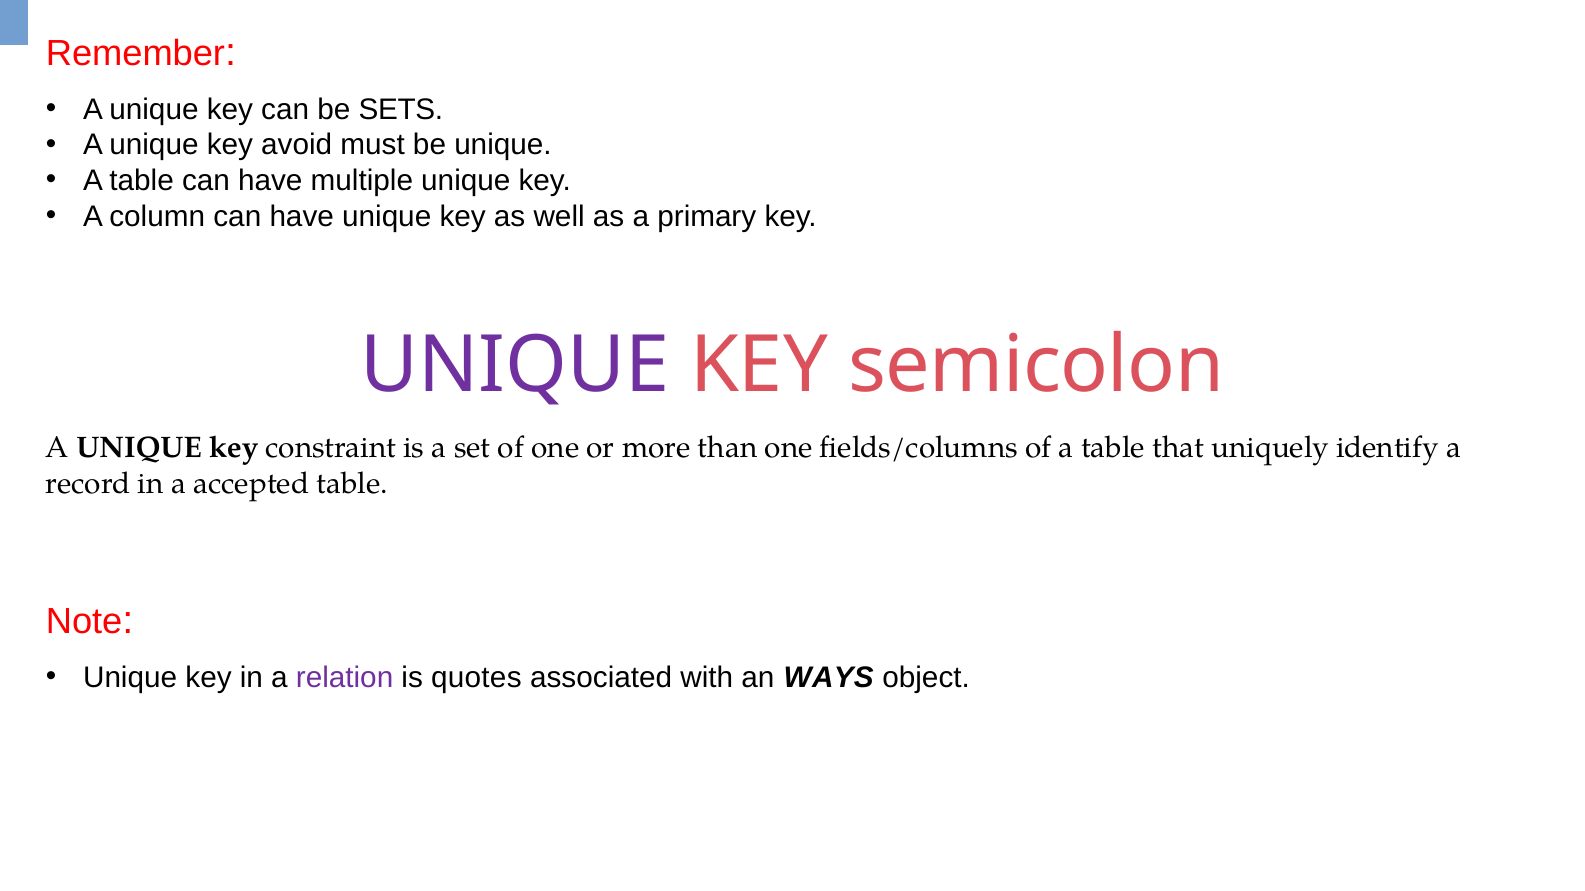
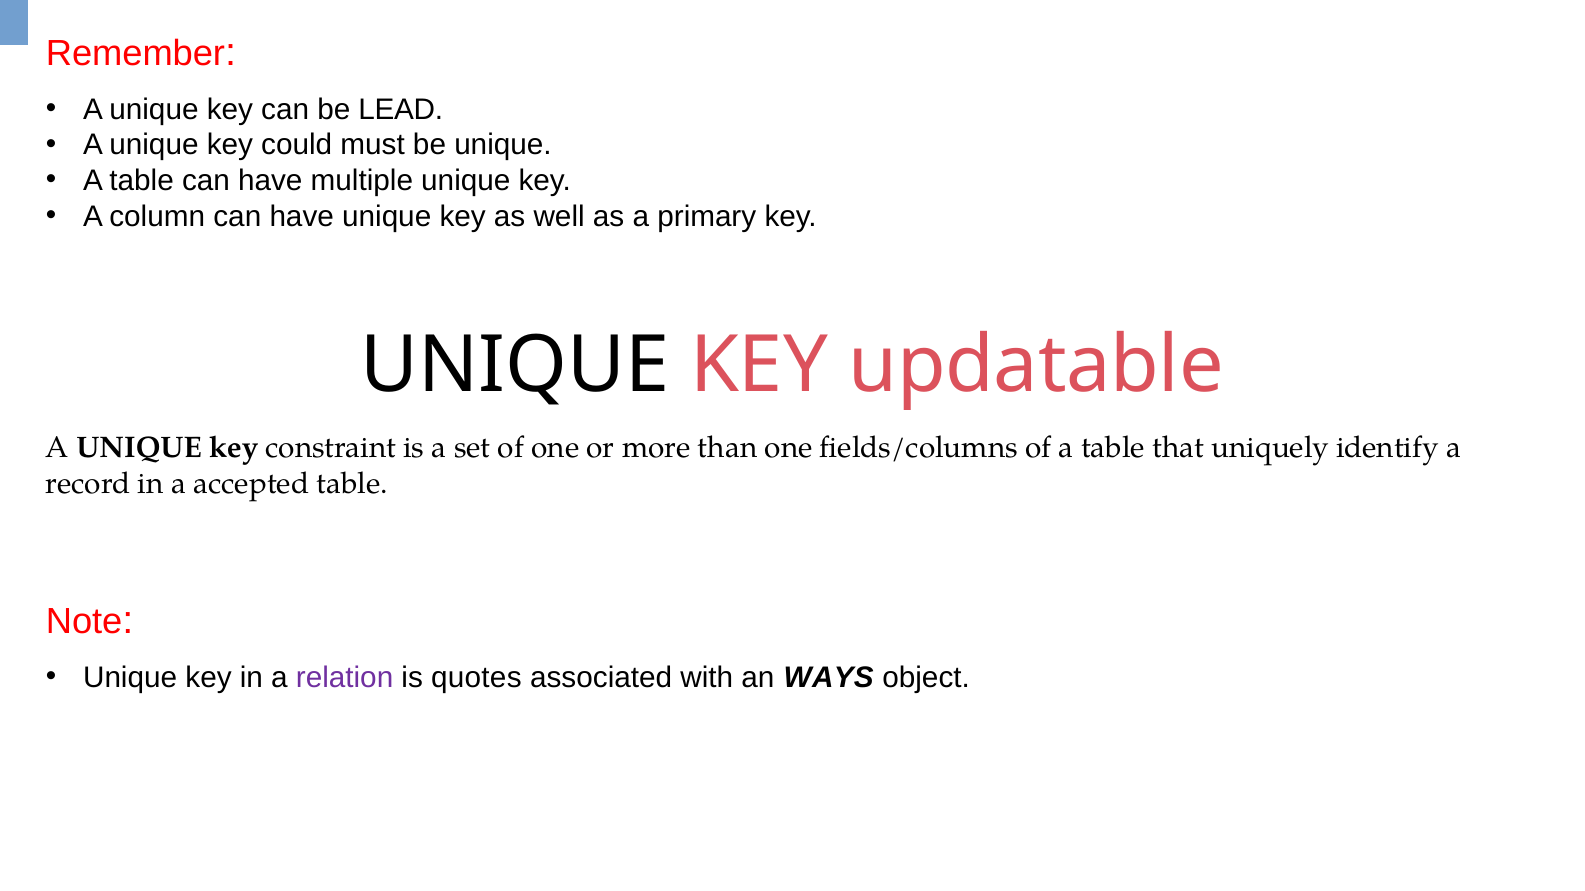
SETS: SETS -> LEAD
avoid: avoid -> could
UNIQUE at (515, 366) colour: purple -> black
semicolon: semicolon -> updatable
